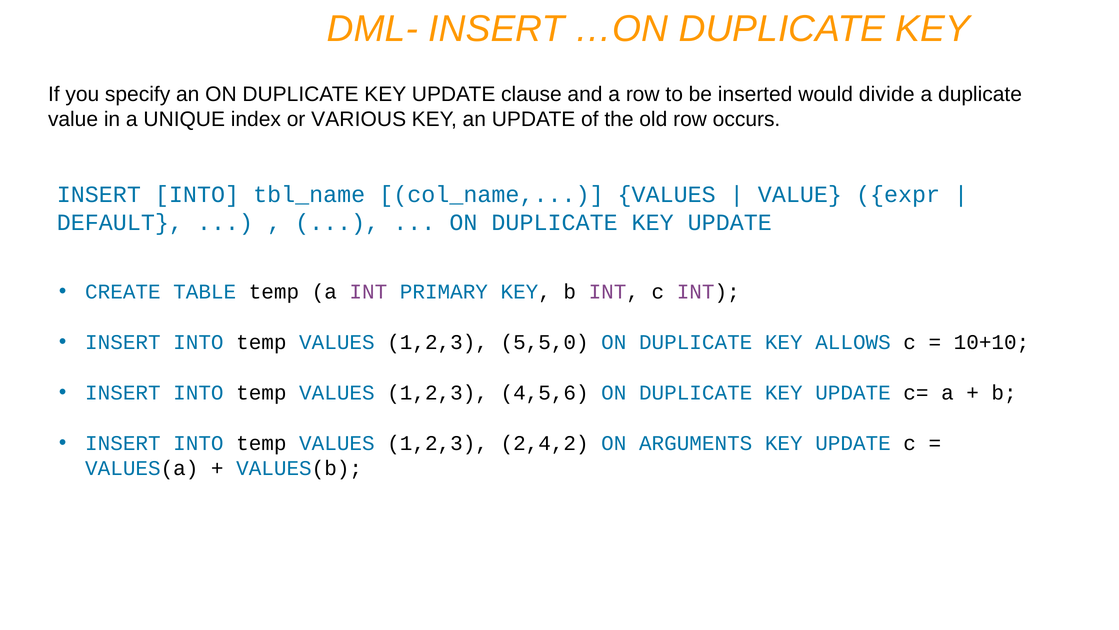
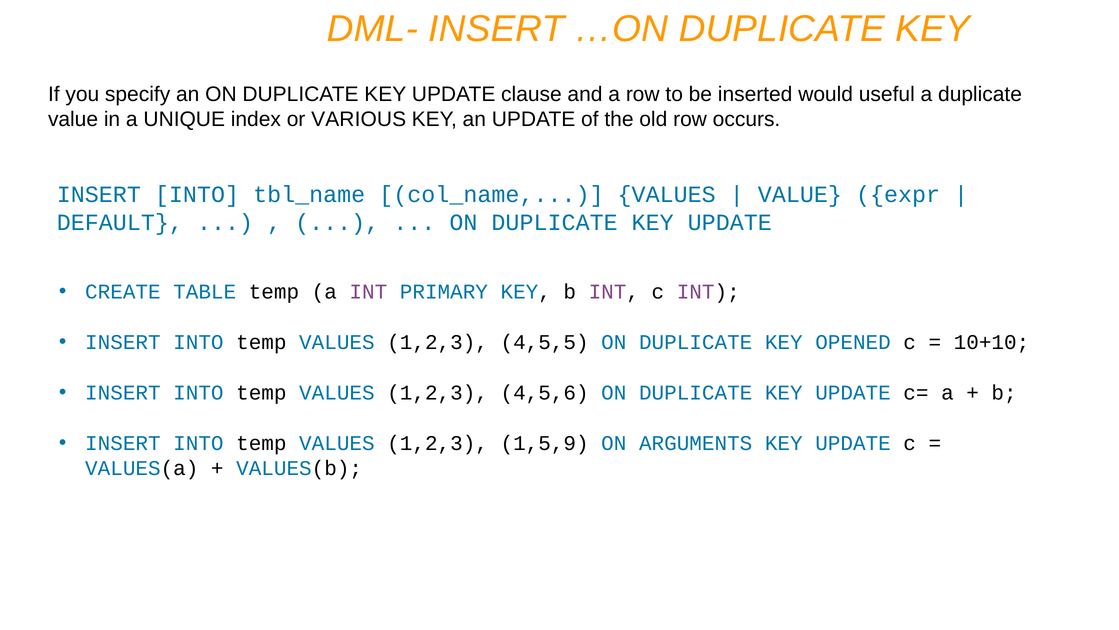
divide: divide -> useful
5,5,0: 5,5,0 -> 4,5,5
ALLOWS: ALLOWS -> OPENED
2,4,2: 2,4,2 -> 1,5,9
